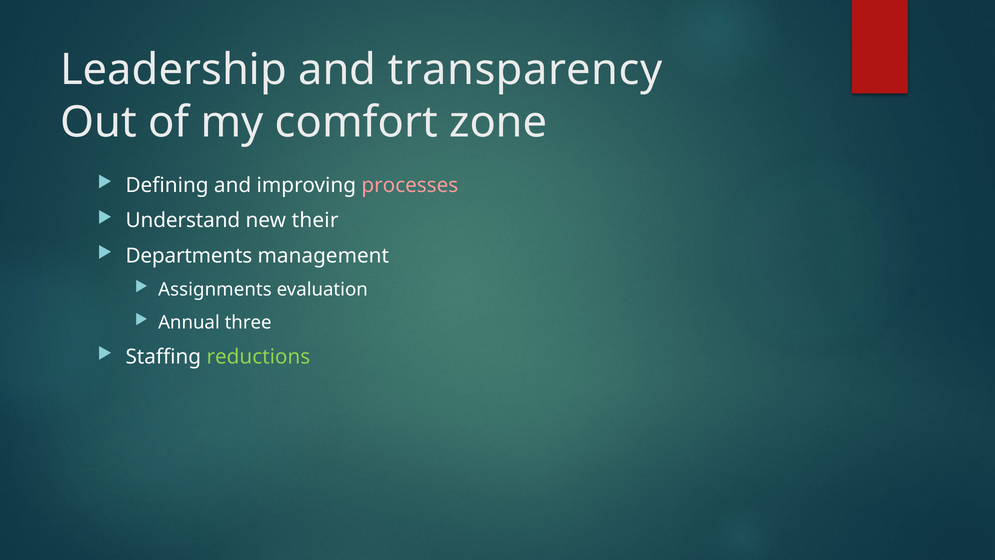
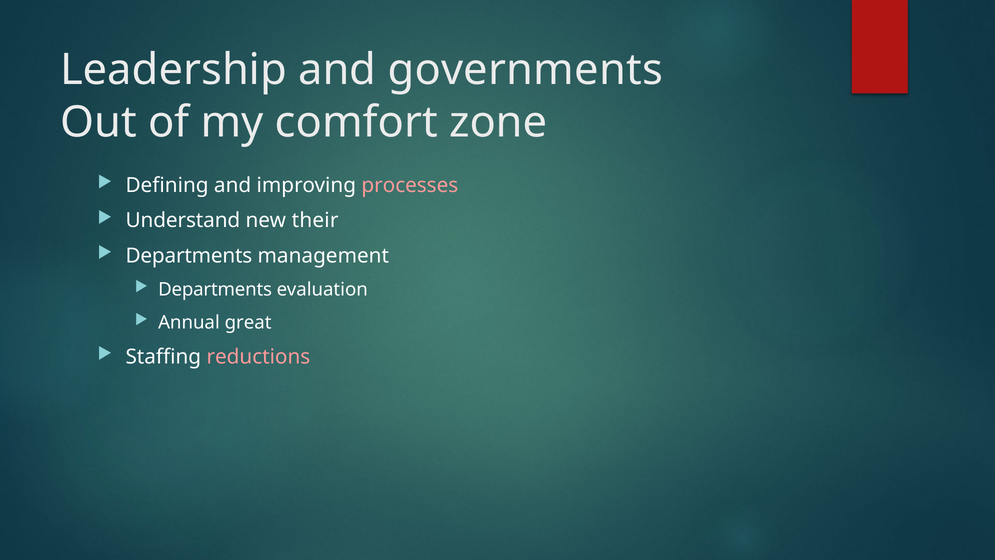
transparency: transparency -> governments
Assignments at (215, 290): Assignments -> Departments
three: three -> great
reductions colour: light green -> pink
